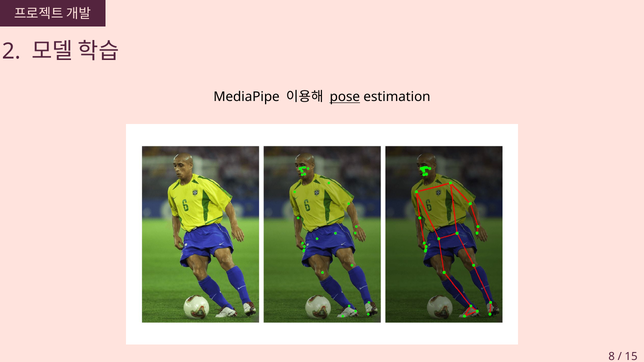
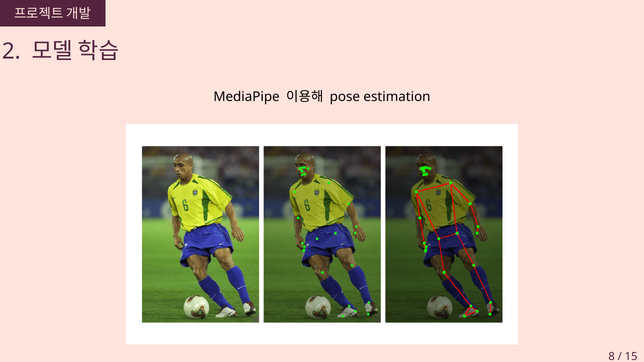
pose underline: present -> none
